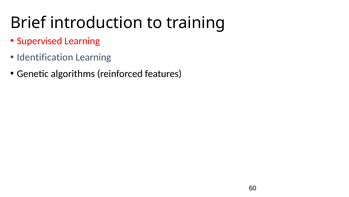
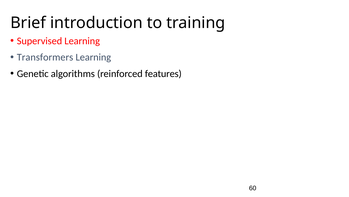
Identification: Identification -> Transformers
